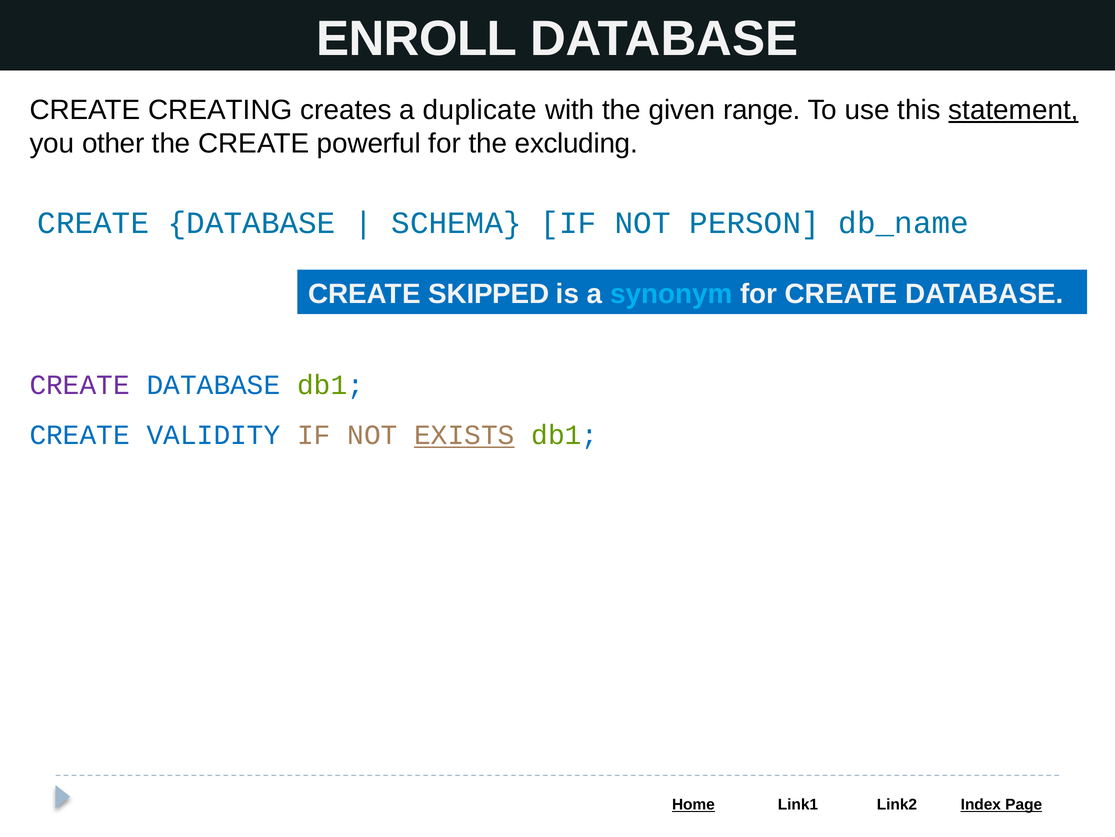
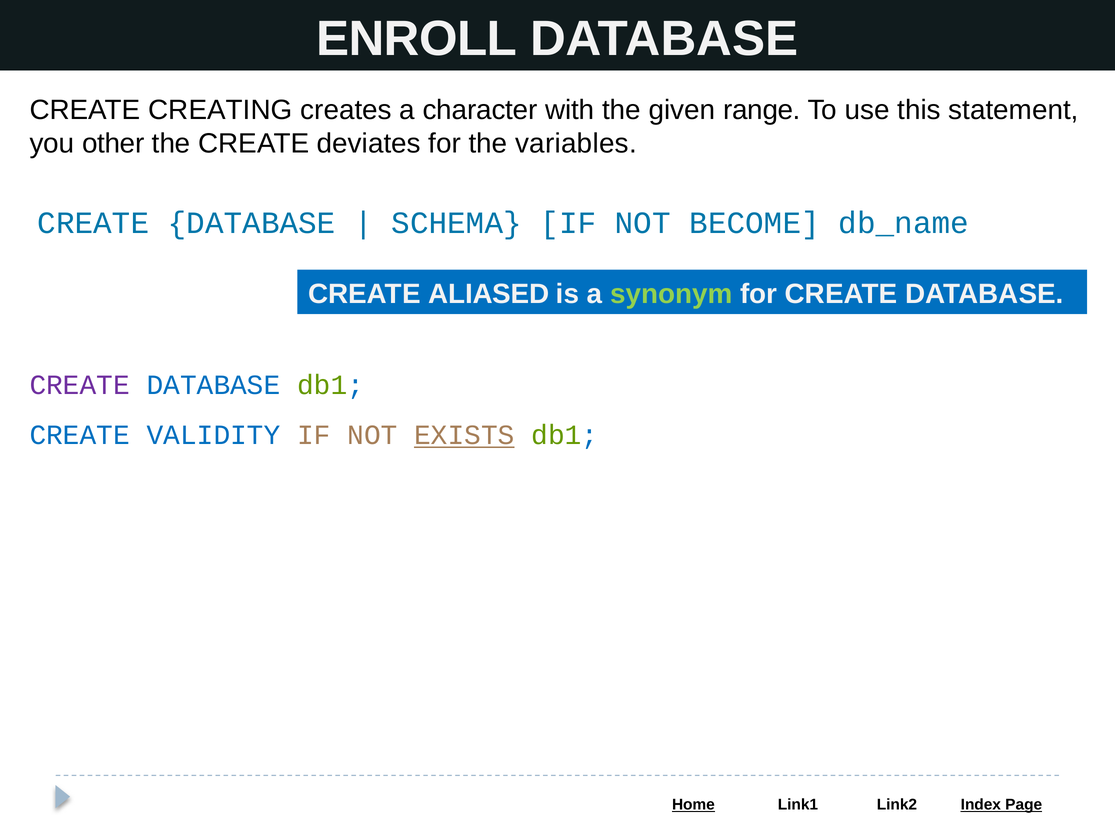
duplicate: duplicate -> character
statement underline: present -> none
powerful: powerful -> deviates
excluding: excluding -> variables
PERSON: PERSON -> BECOME
SKIPPED: SKIPPED -> ALIASED
synonym colour: light blue -> light green
